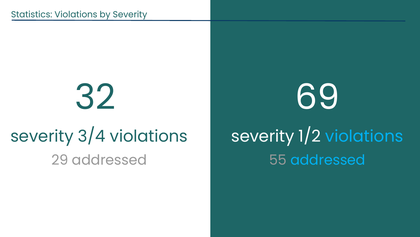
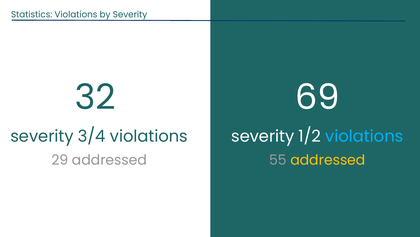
addressed at (328, 160) colour: light blue -> yellow
